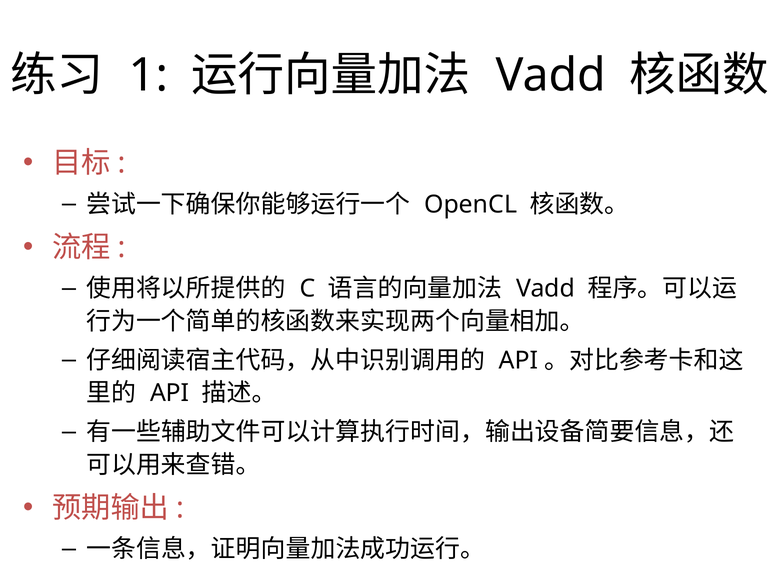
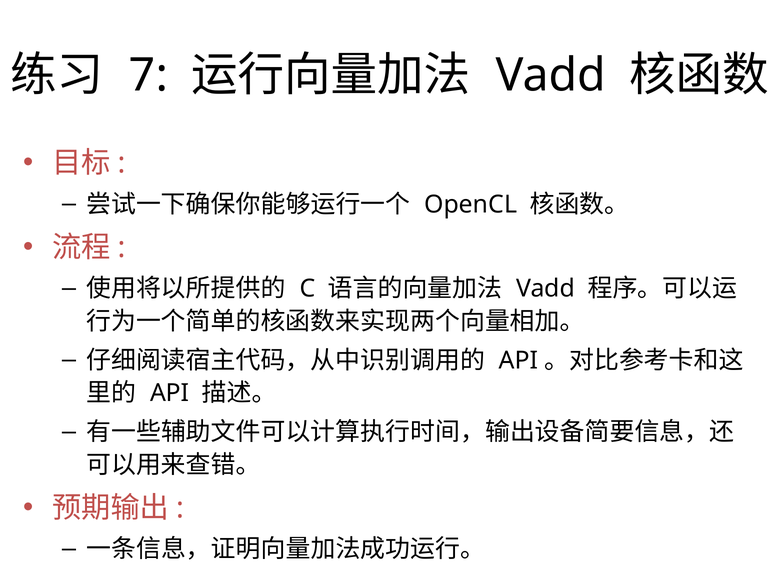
1: 1 -> 7
